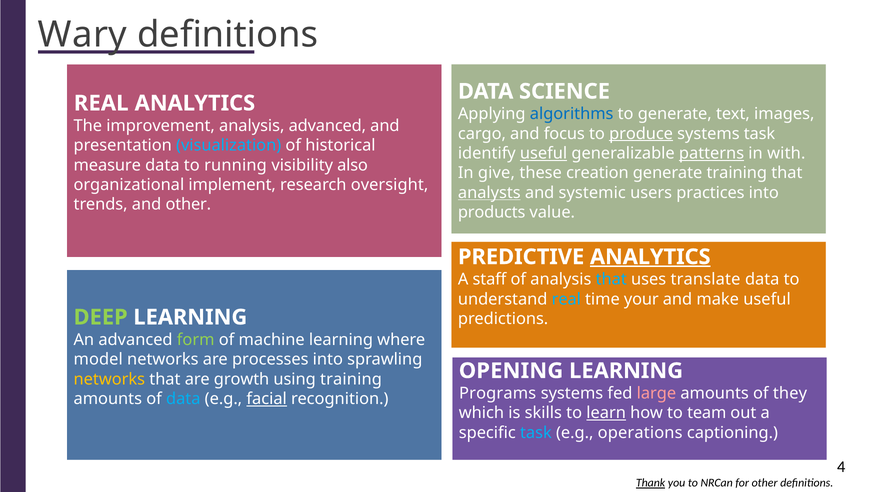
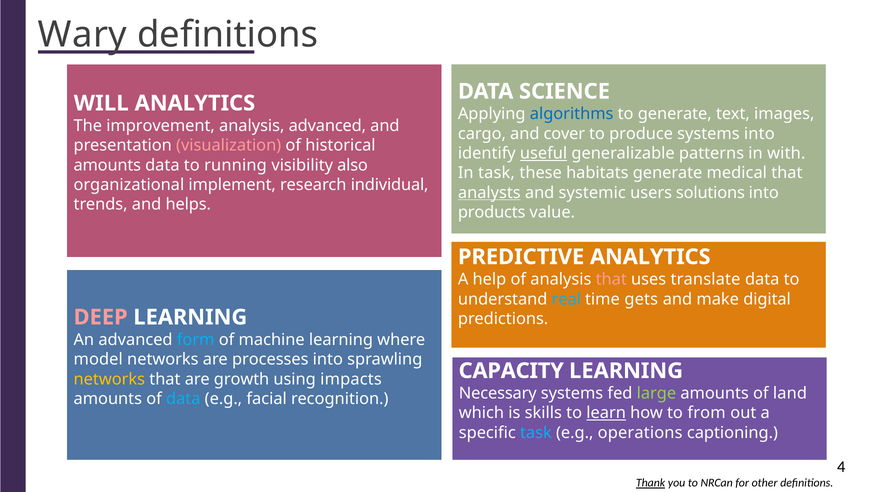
REAL at (101, 103): REAL -> WILL
focus: focus -> cover
produce underline: present -> none
systems task: task -> into
visualization colour: light blue -> pink
patterns underline: present -> none
measure at (107, 165): measure -> amounts
In give: give -> task
creation: creation -> habitats
generate training: training -> medical
oversight: oversight -> individual
practices: practices -> solutions
and other: other -> helps
ANALYTICS at (650, 257) underline: present -> none
staff: staff -> help
that at (611, 280) colour: light blue -> pink
your: your -> gets
make useful: useful -> digital
DEEP colour: light green -> pink
form colour: light green -> light blue
OPENING: OPENING -> CAPACITY
using training: training -> impacts
Programs: Programs -> Necessary
large colour: pink -> light green
they: they -> land
facial underline: present -> none
team: team -> from
